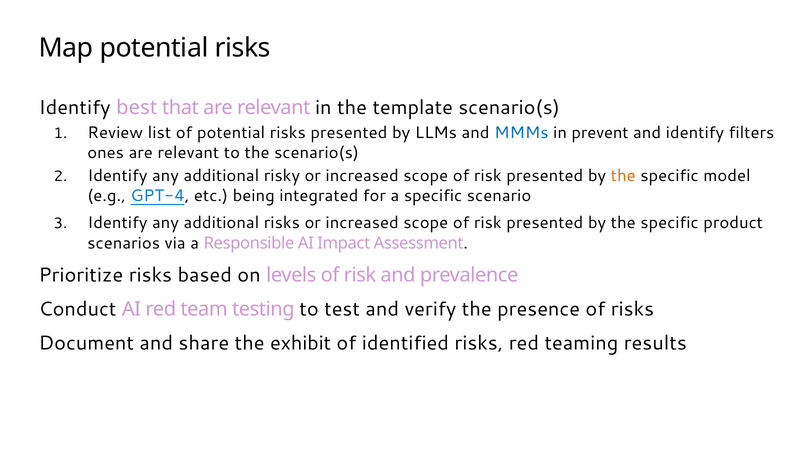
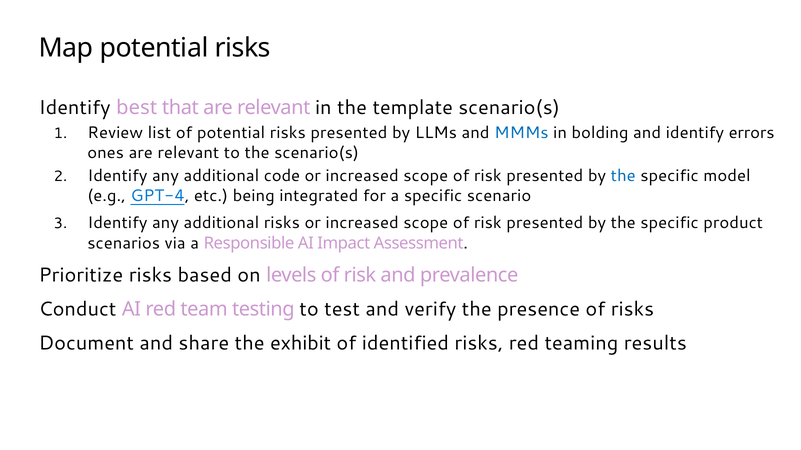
prevent: prevent -> bolding
filters: filters -> errors
risky: risky -> code
the at (623, 176) colour: orange -> blue
